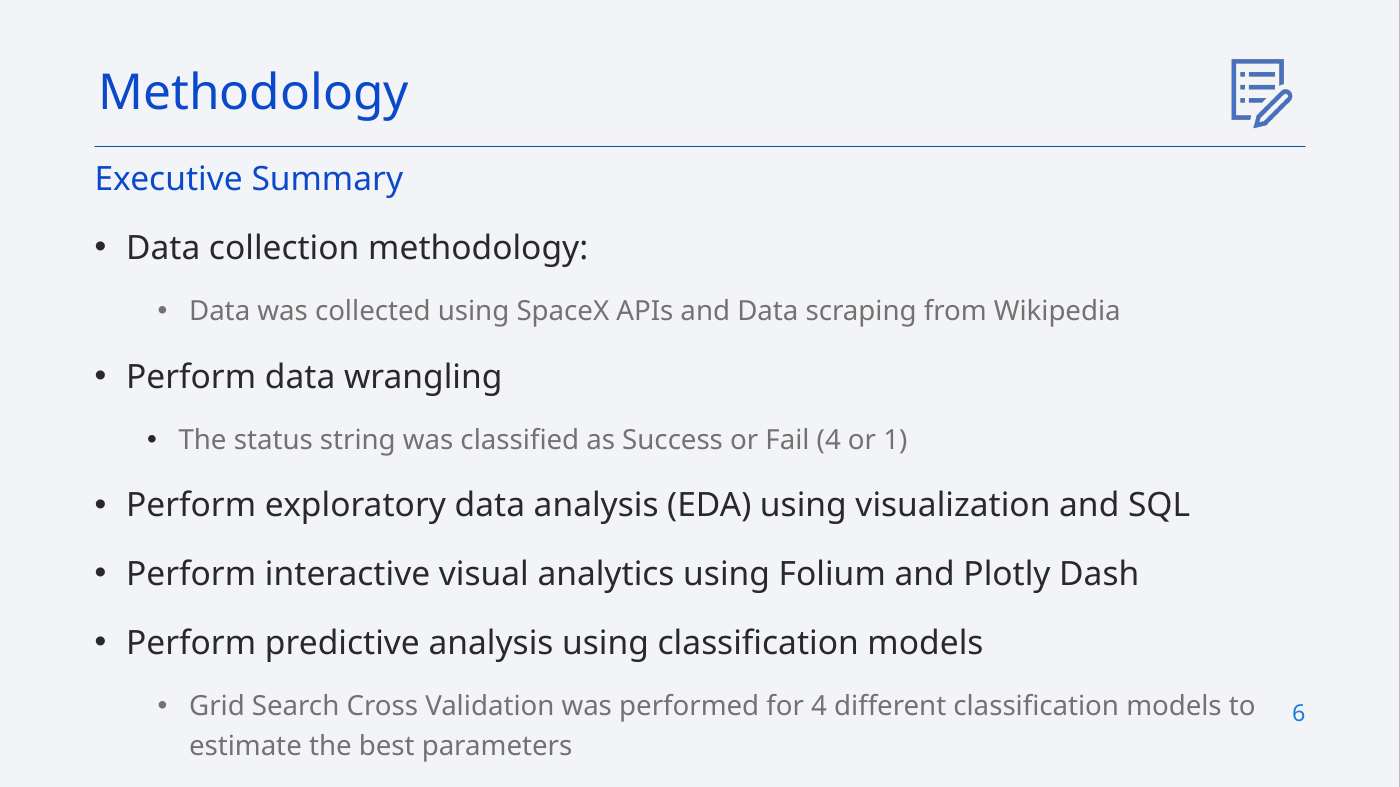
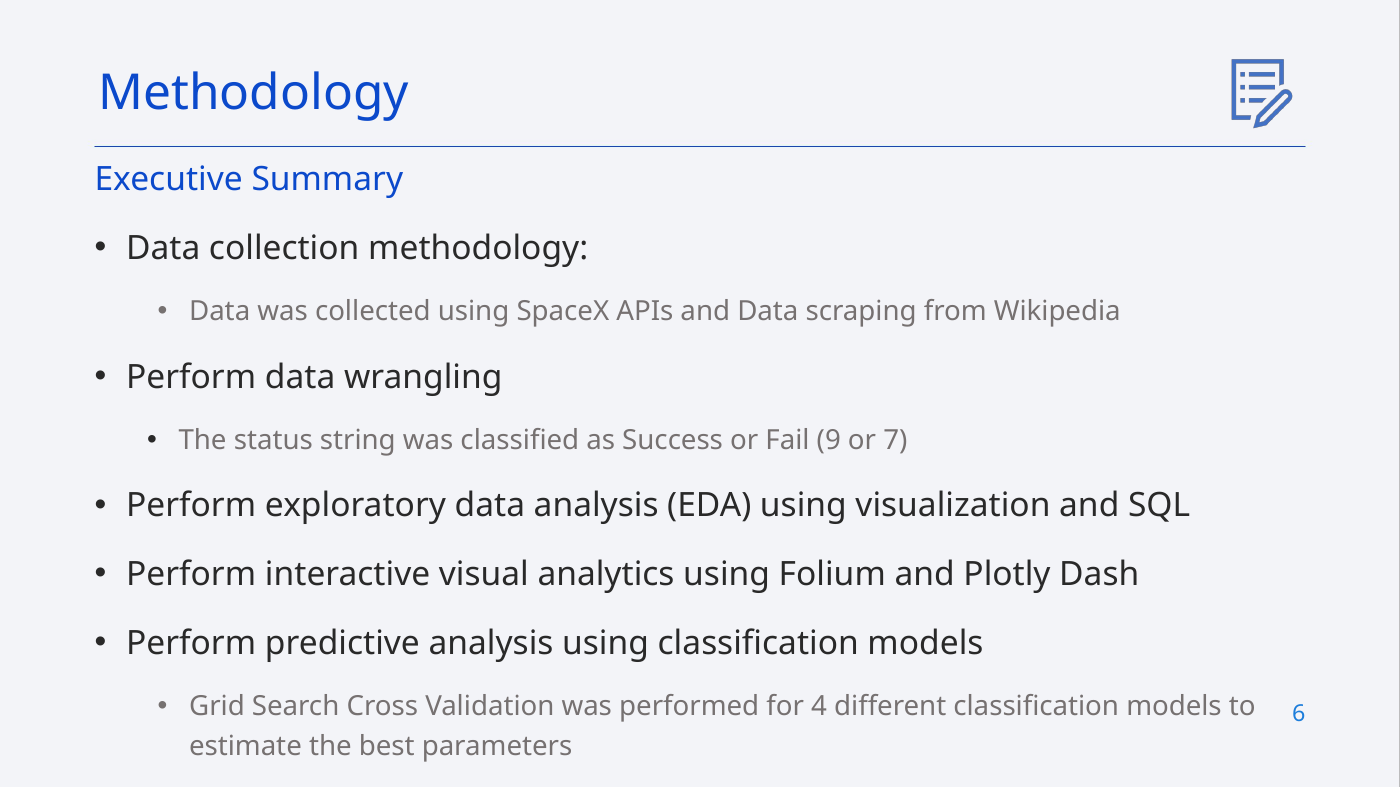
Fail 4: 4 -> 9
1: 1 -> 7
